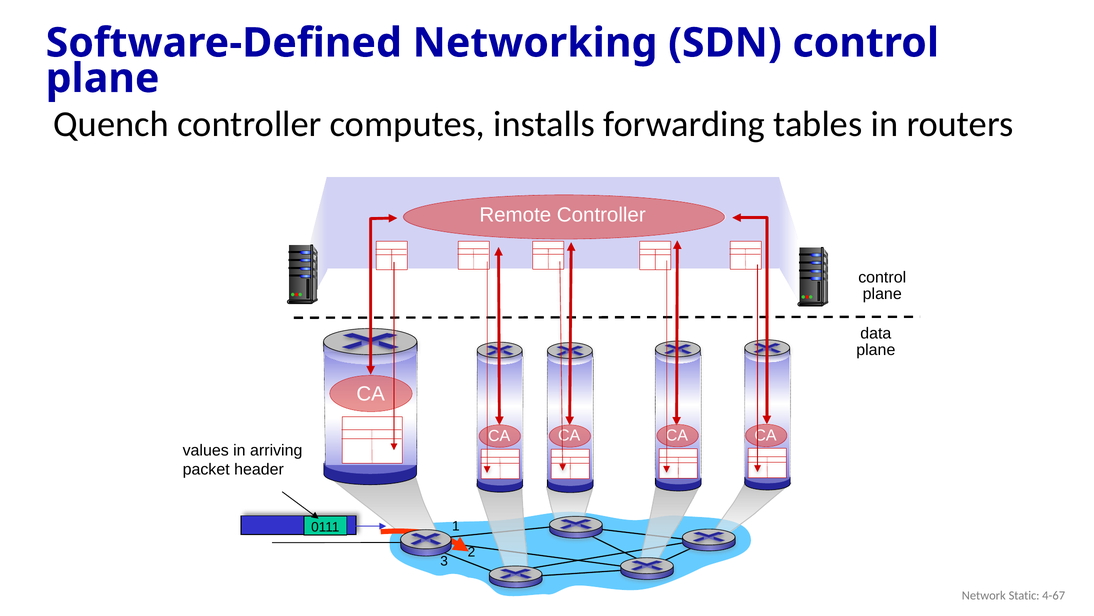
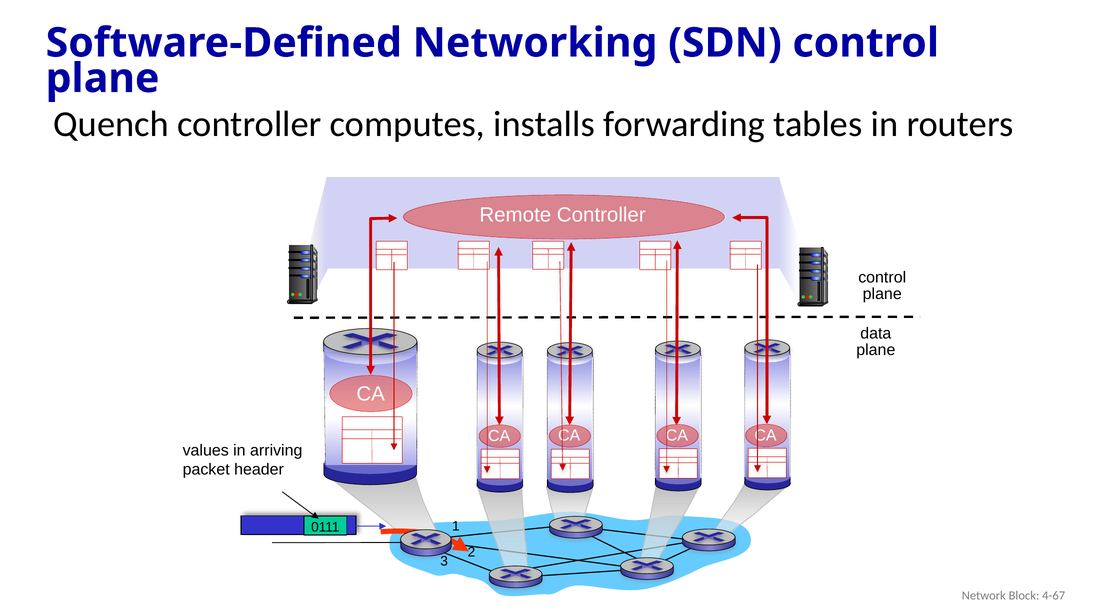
Static: Static -> Block
